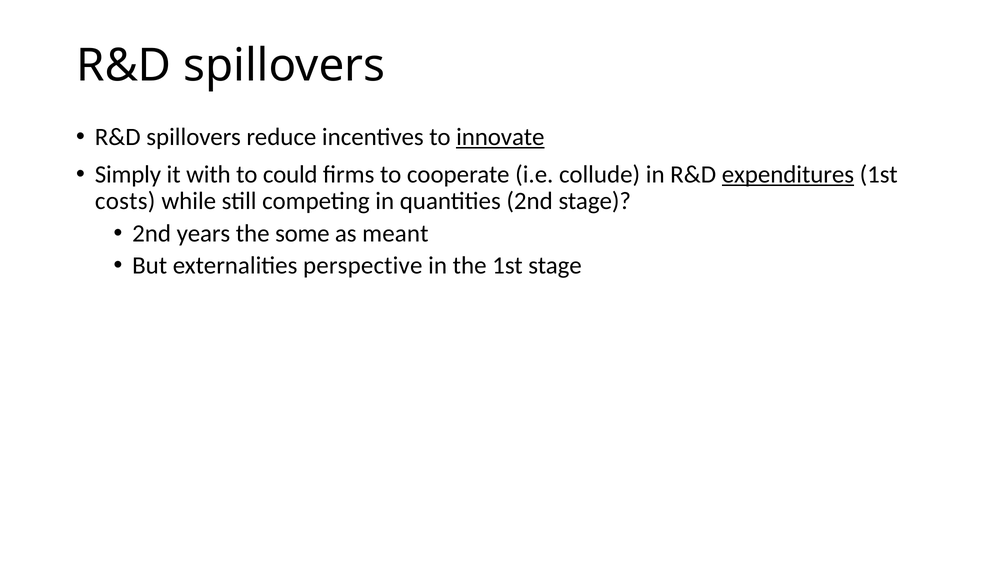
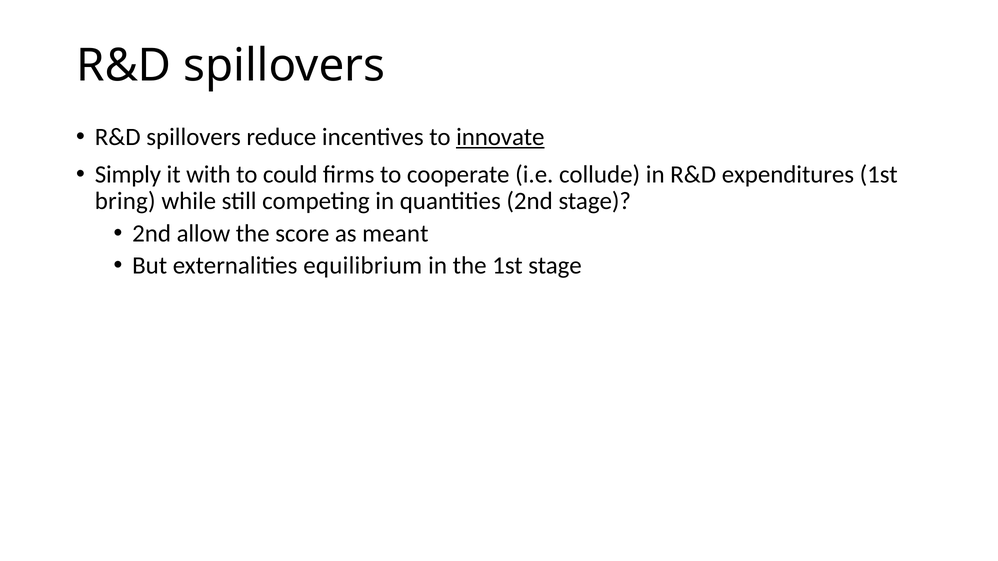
expenditures underline: present -> none
costs: costs -> bring
years: years -> allow
some: some -> score
perspective: perspective -> equilibrium
